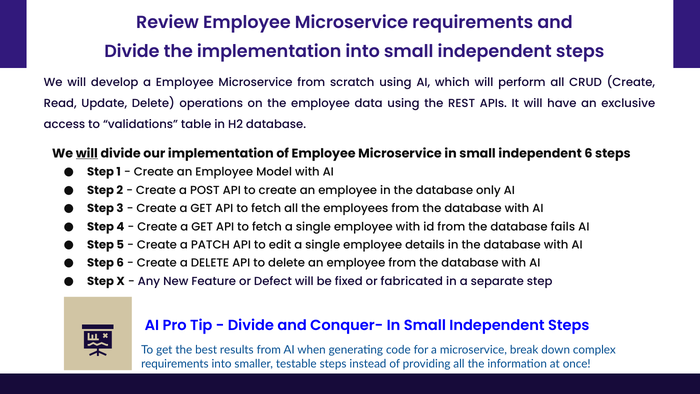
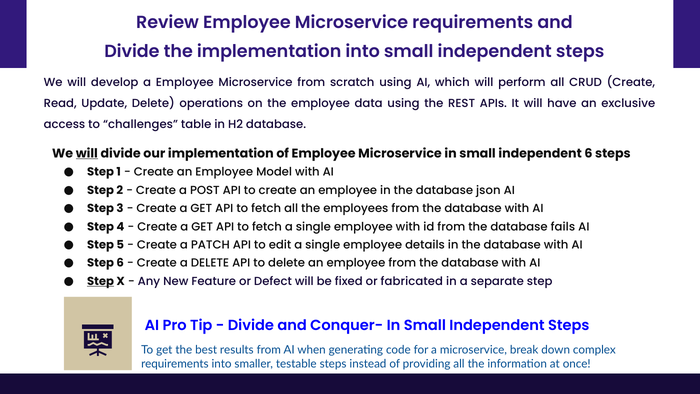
validations: validations -> challenges
only: only -> json
Step at (101, 281) underline: none -> present
